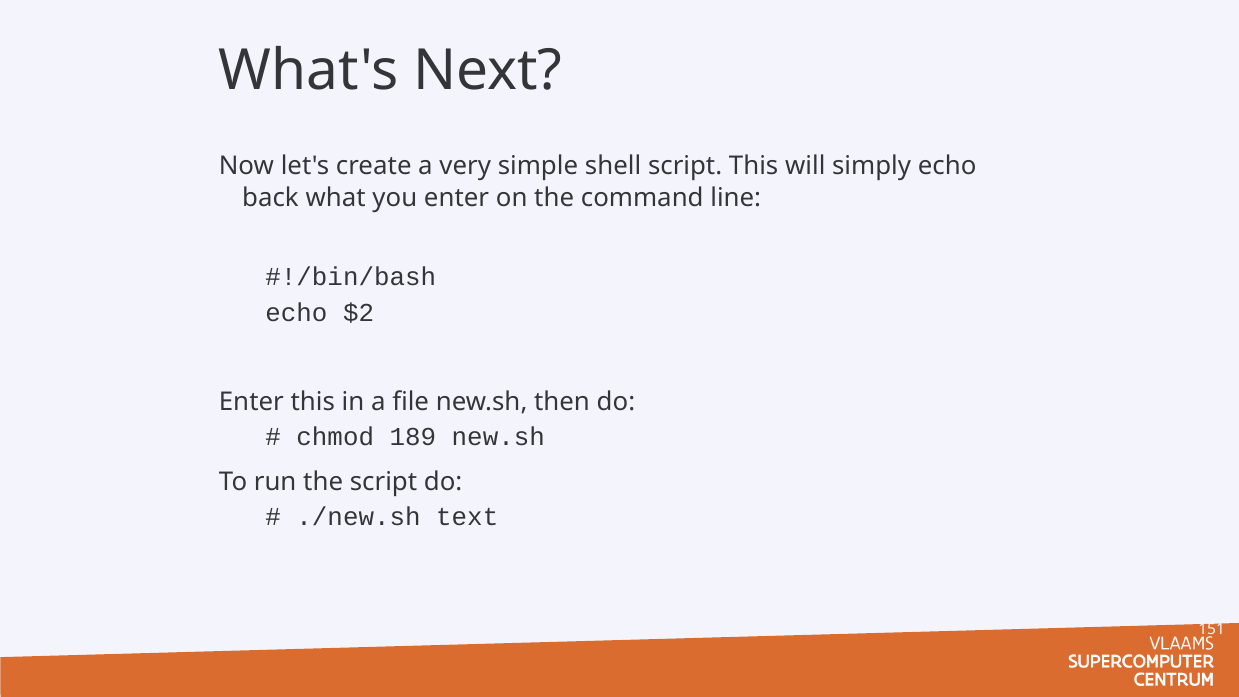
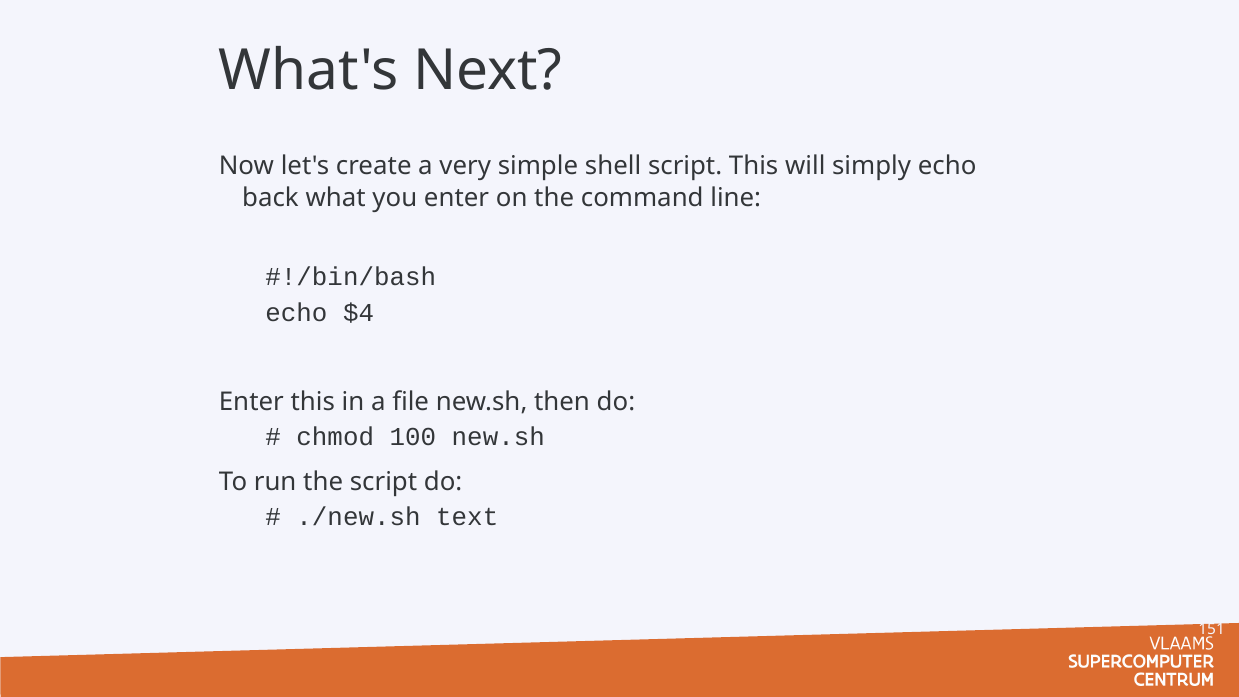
$2: $2 -> $4
189: 189 -> 100
